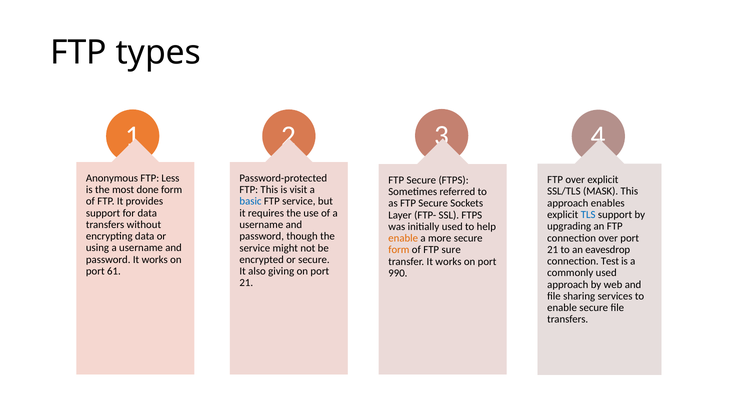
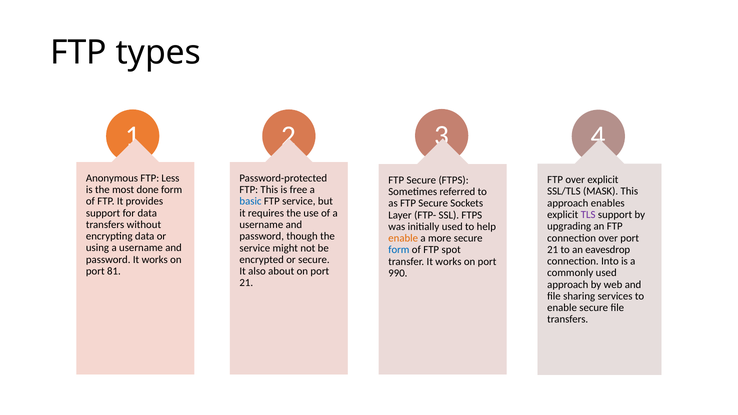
visit: visit -> free
TLS colour: blue -> purple
form at (399, 250) colour: orange -> blue
sure: sure -> spot
Test: Test -> Into
61: 61 -> 81
giving: giving -> about
